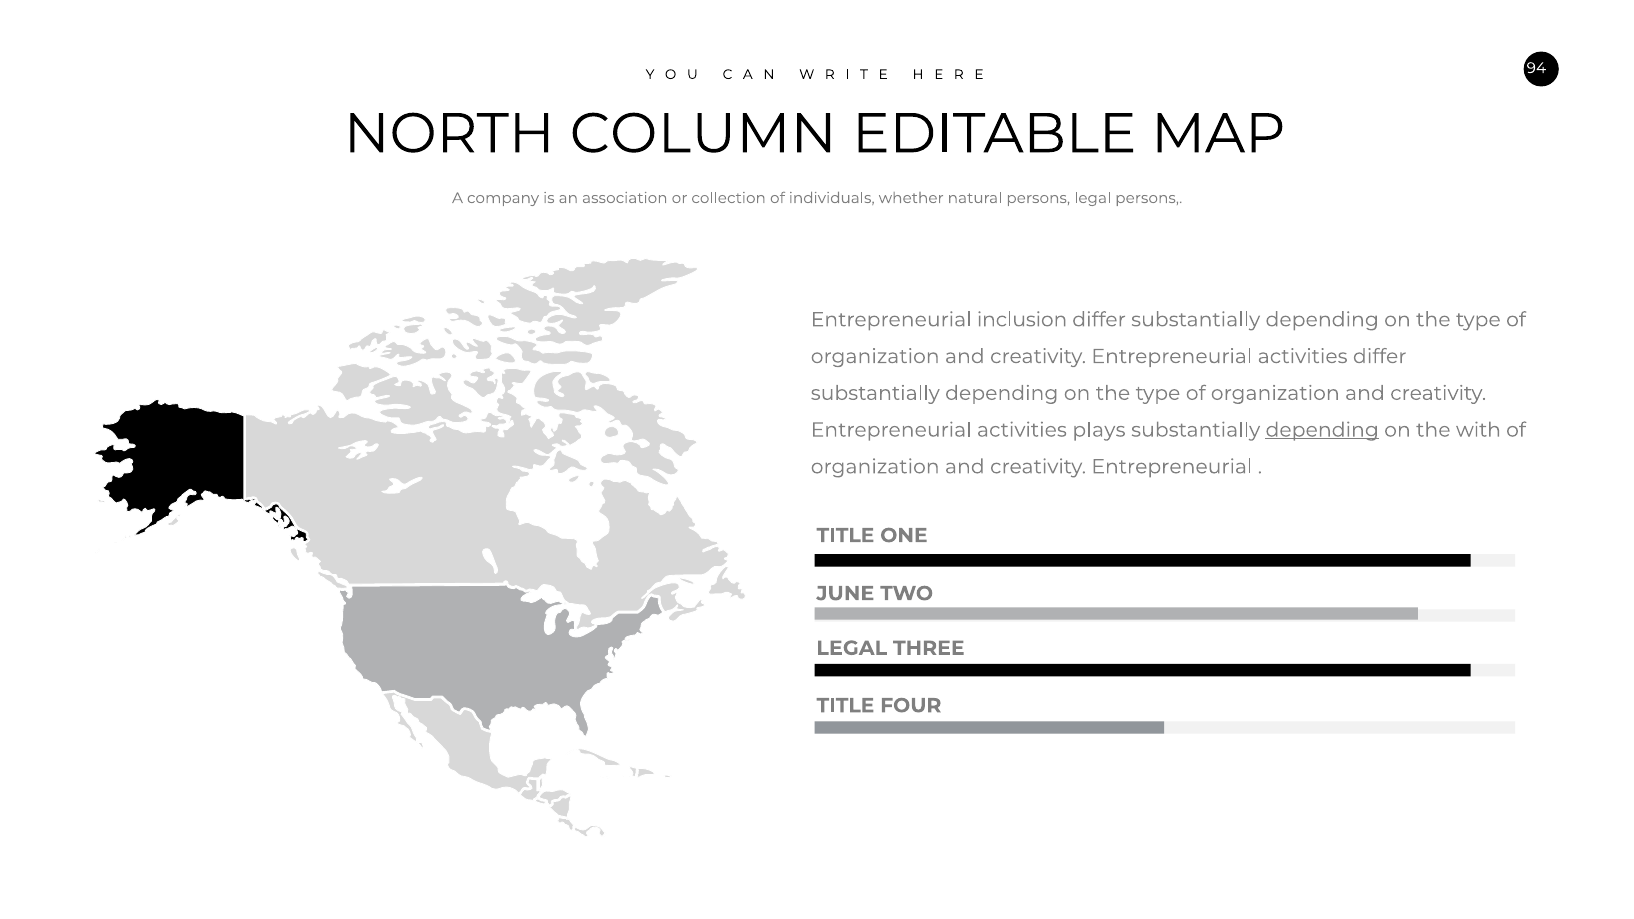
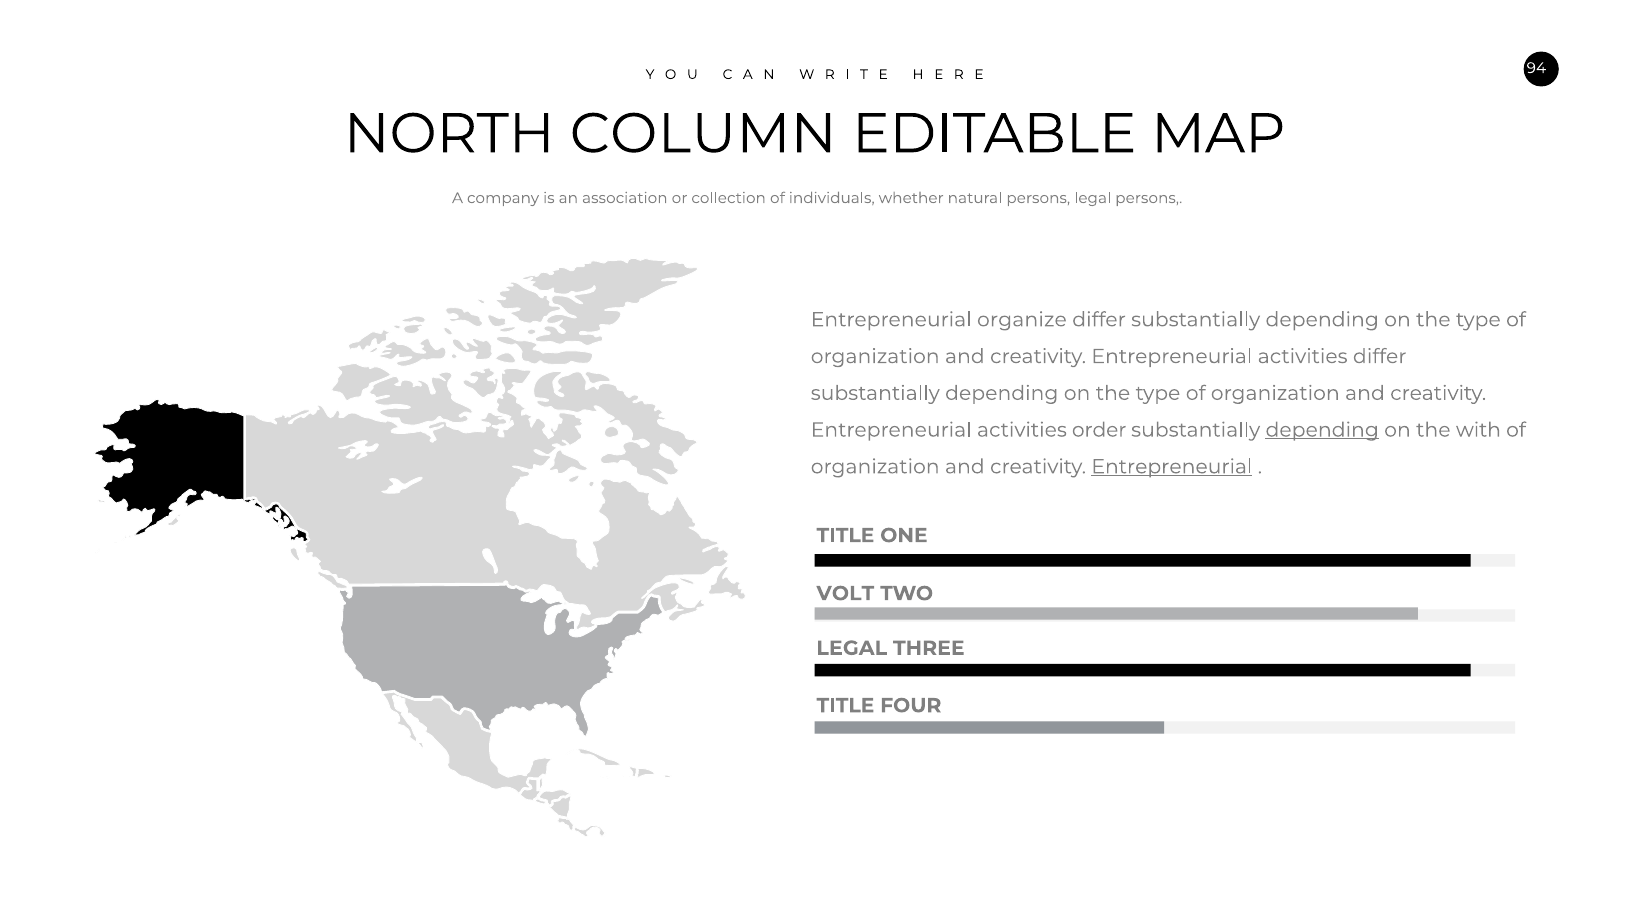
inclusion: inclusion -> organize
plays: plays -> order
Entrepreneurial at (1172, 467) underline: none -> present
JUNE: JUNE -> VOLT
